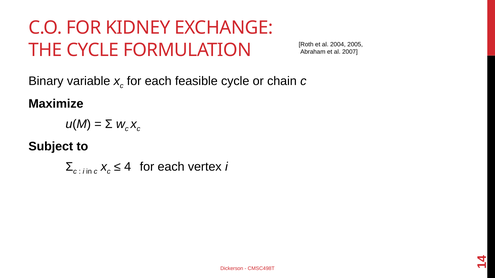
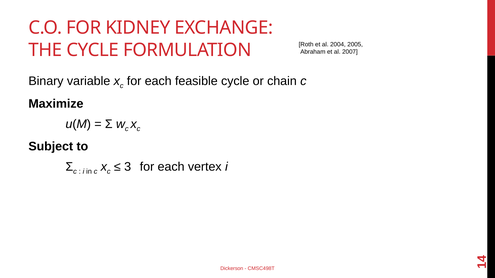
4 at (128, 167): 4 -> 3
